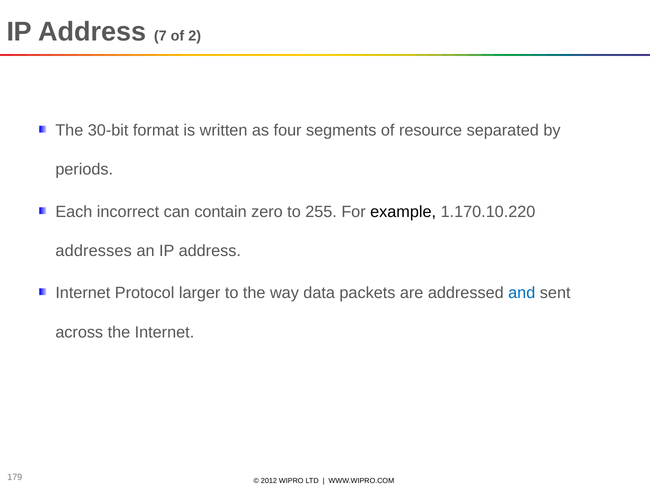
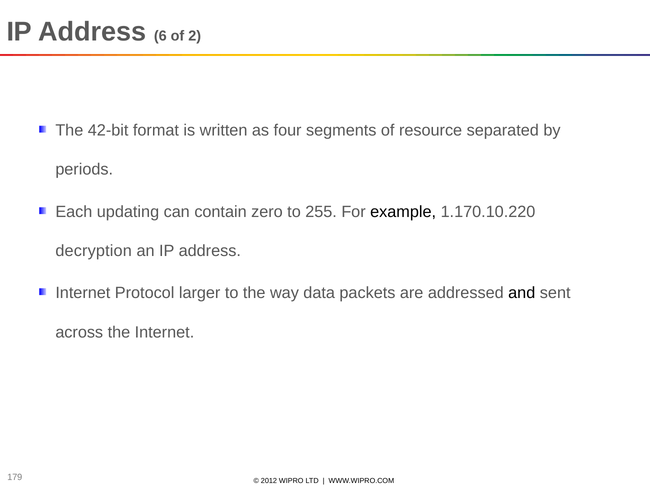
7: 7 -> 6
30-bit: 30-bit -> 42-bit
incorrect: incorrect -> updating
addresses: addresses -> decryption
and colour: blue -> black
